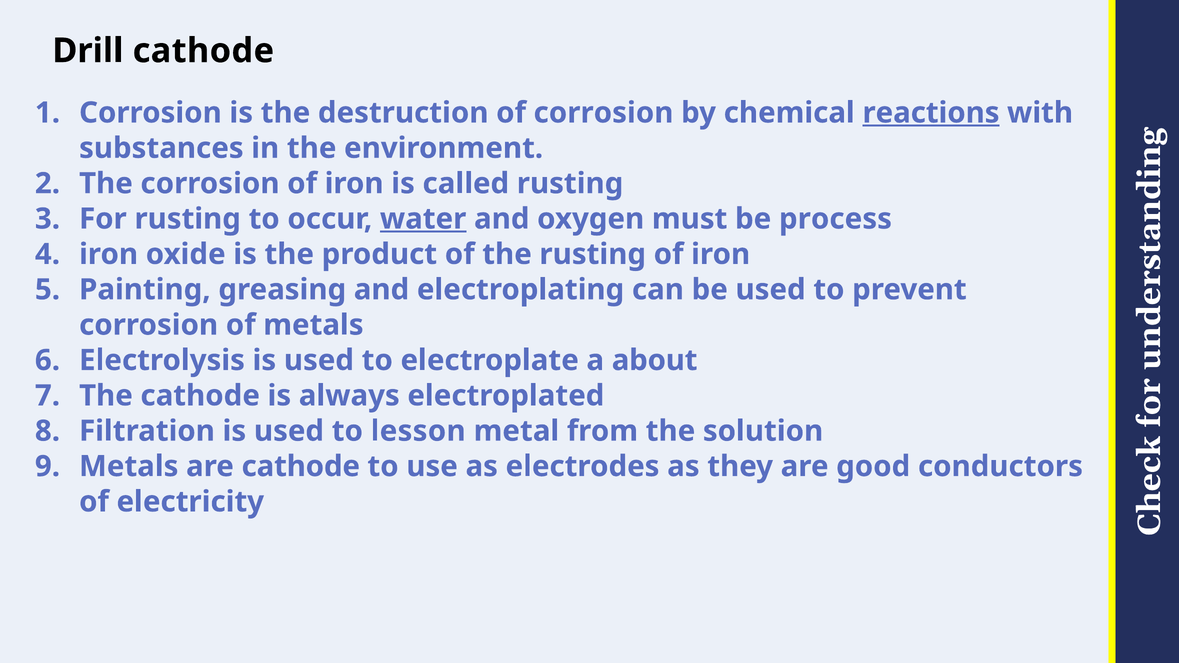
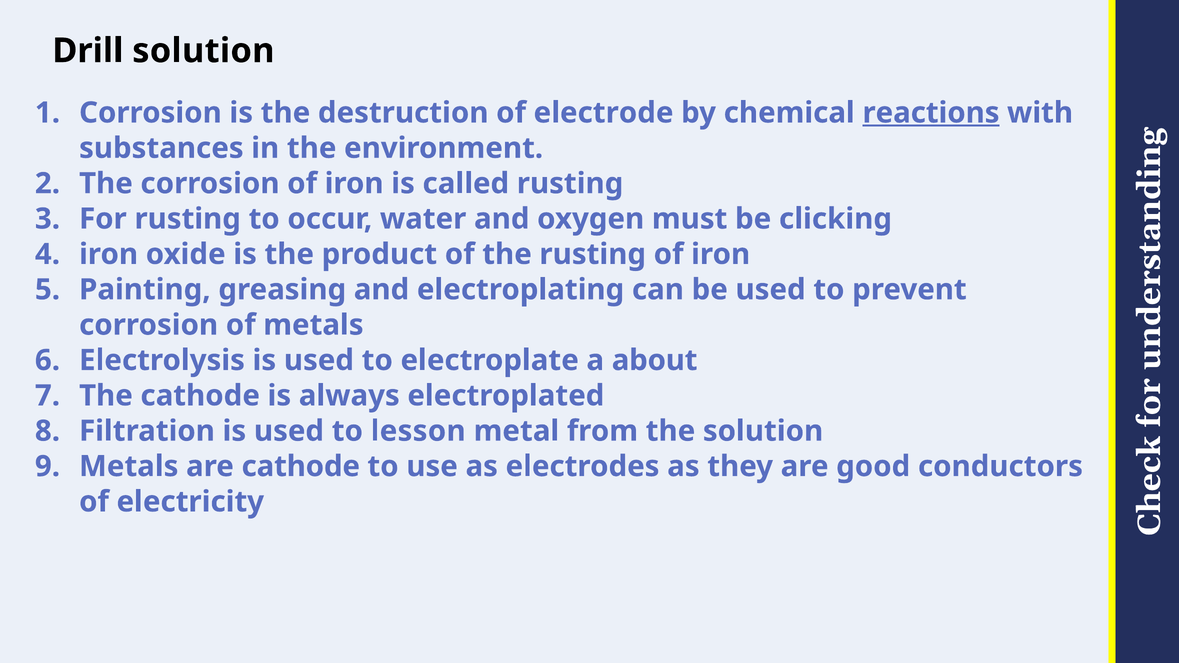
Drill cathode: cathode -> solution
of corrosion: corrosion -> electrode
water underline: present -> none
process: process -> clicking
